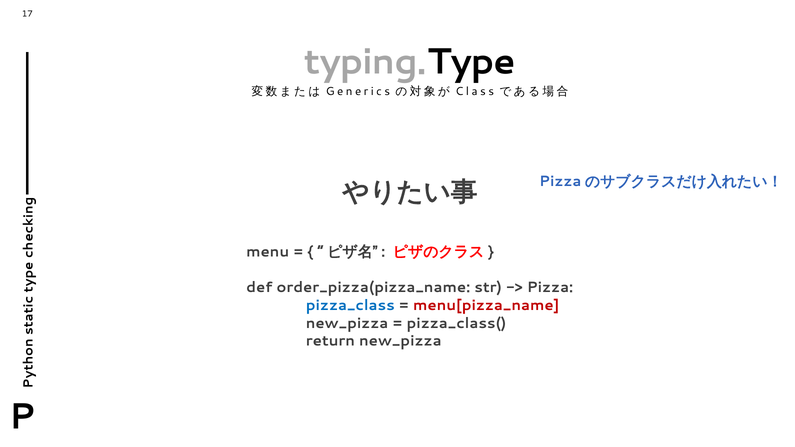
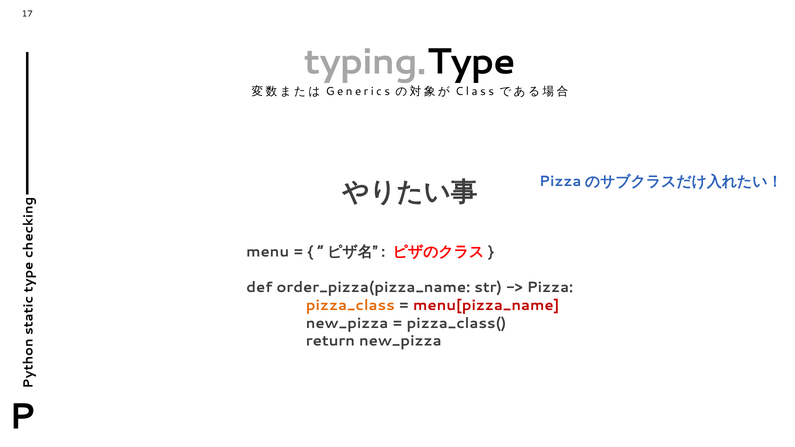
pizza_class colour: blue -> orange
